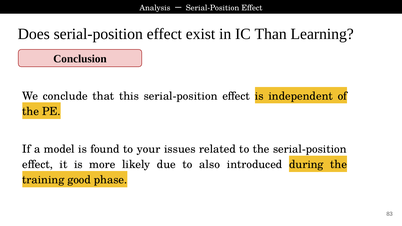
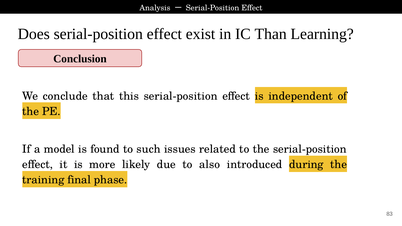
your: your -> such
good: good -> final
